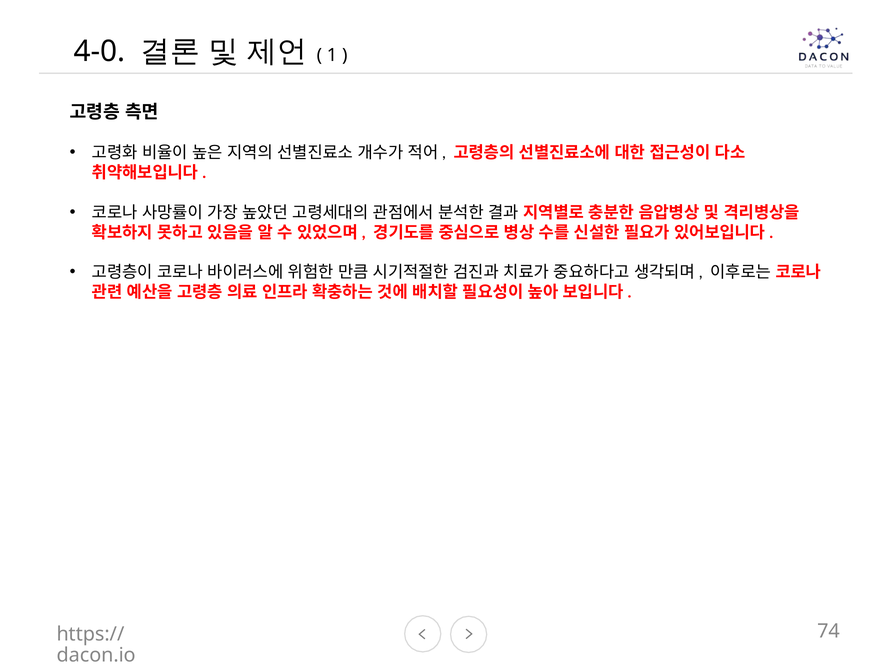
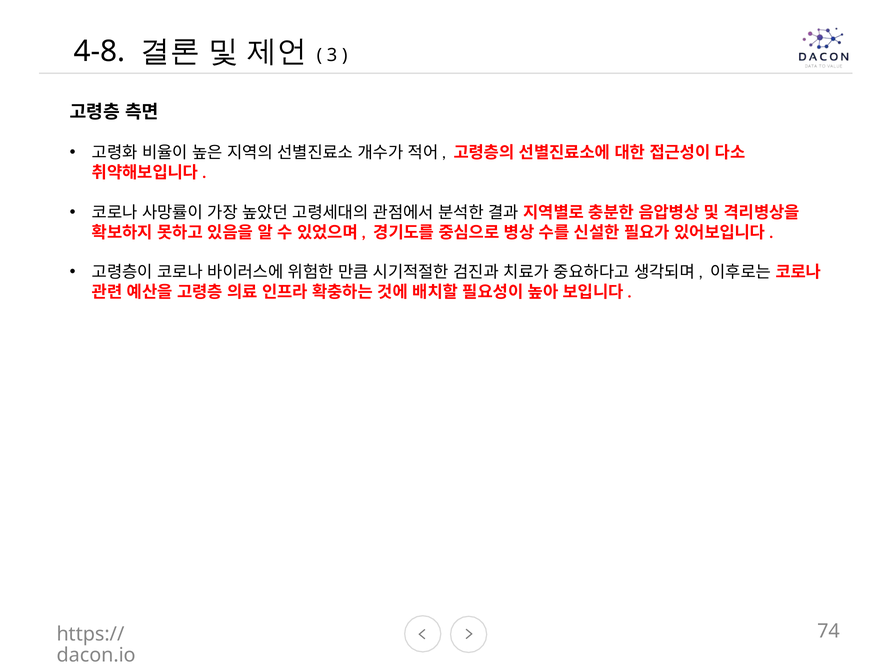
4-0: 4-0 -> 4-8
1: 1 -> 3
